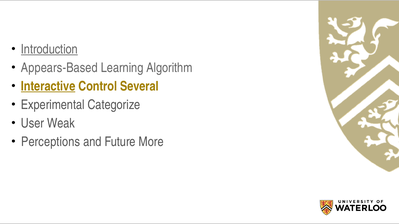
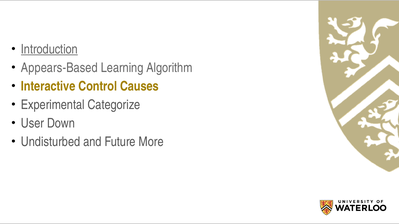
Interactive underline: present -> none
Several: Several -> Causes
Weak: Weak -> Down
Perceptions: Perceptions -> Undisturbed
